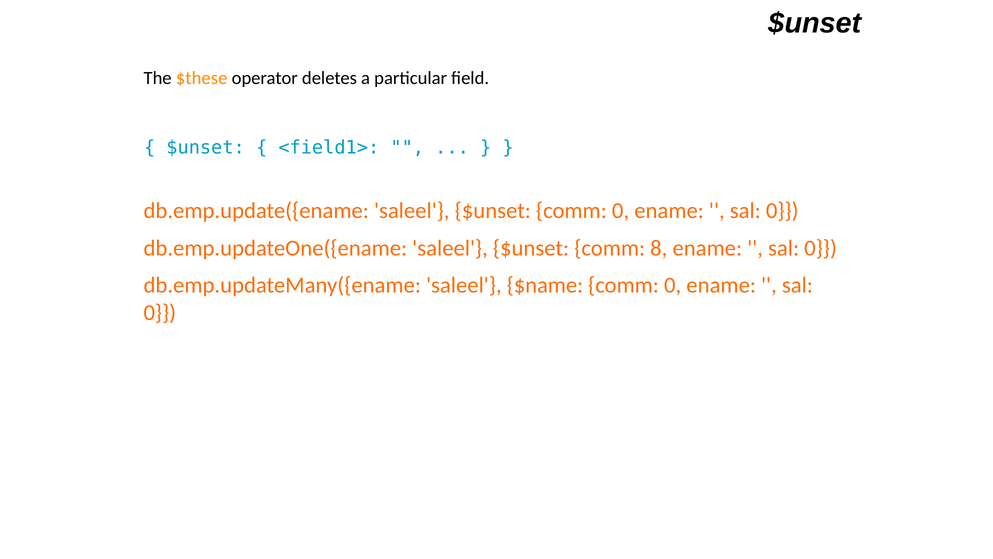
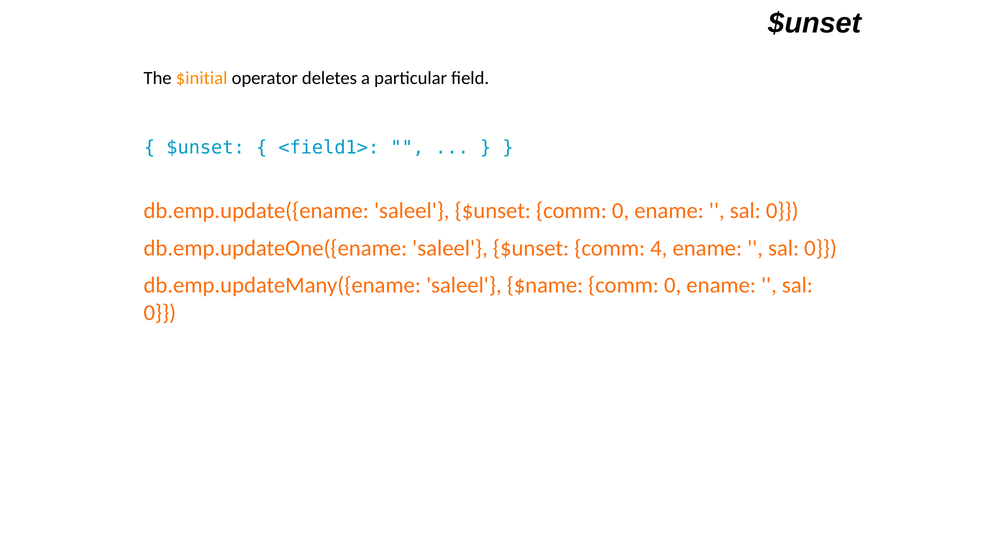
$these: $these -> $initial
8: 8 -> 4
